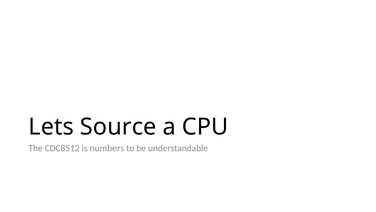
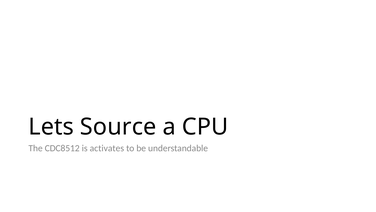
numbers: numbers -> activates
